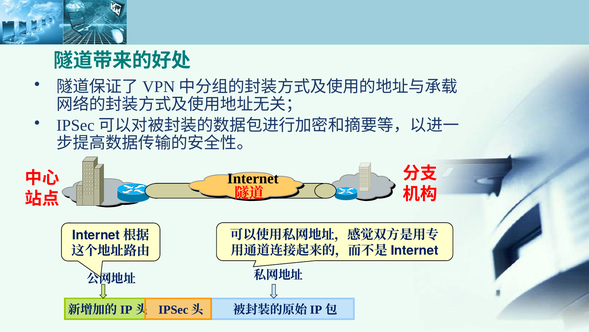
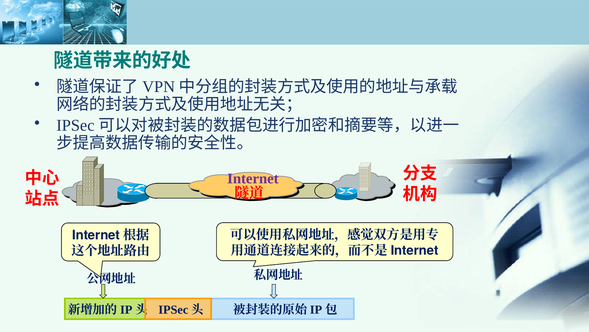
Internet at (253, 178) colour: black -> purple
